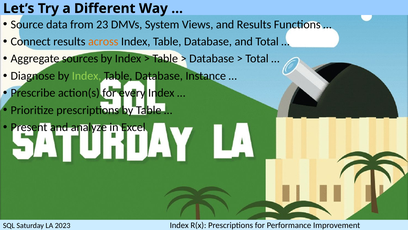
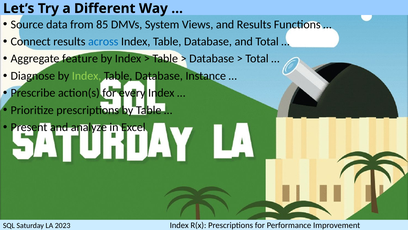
23: 23 -> 85
across colour: orange -> blue
sources: sources -> feature
